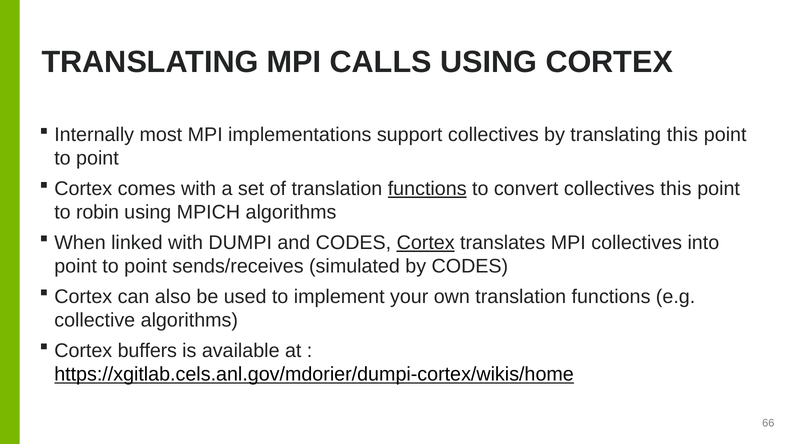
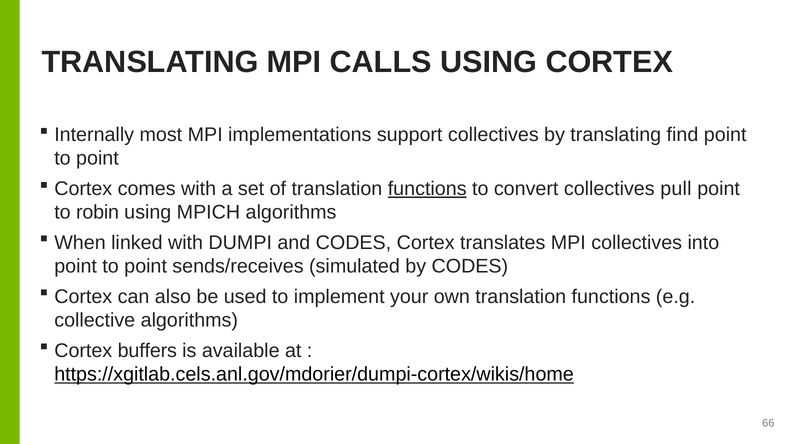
translating this: this -> find
collectives this: this -> pull
Cortex at (426, 242) underline: present -> none
